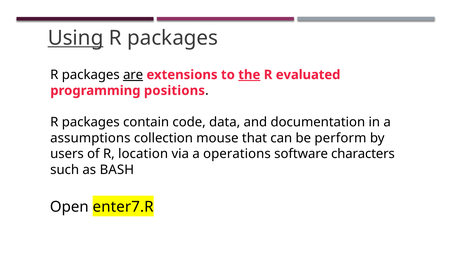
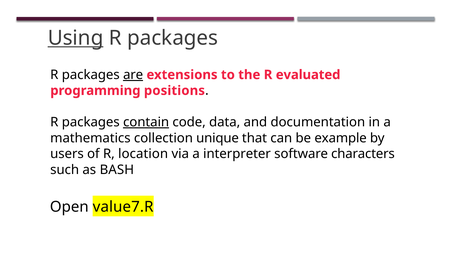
the underline: present -> none
contain underline: none -> present
assumptions: assumptions -> mathematics
mouse: mouse -> unique
perform: perform -> example
operations: operations -> interpreter
enter7.R: enter7.R -> value7.R
